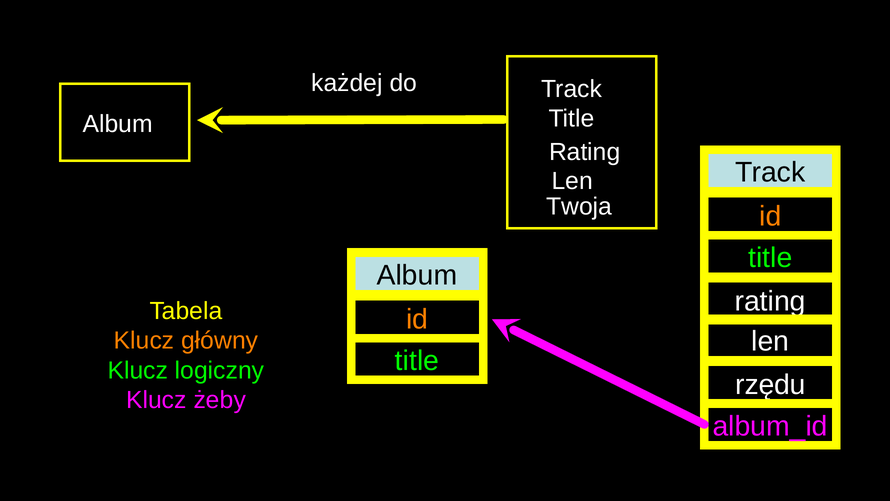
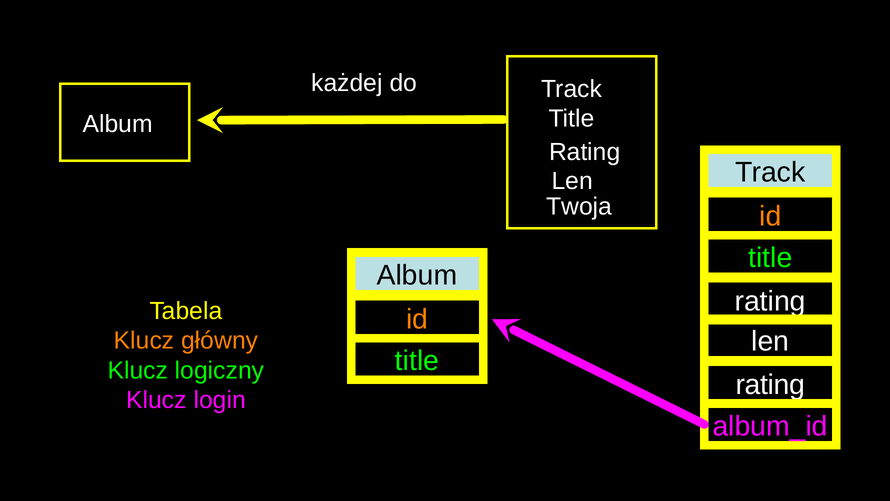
rzędu at (770, 384): rzędu -> rating
żeby: żeby -> login
